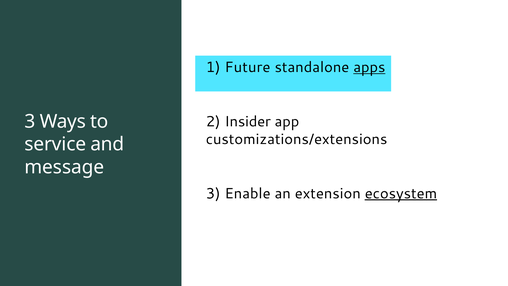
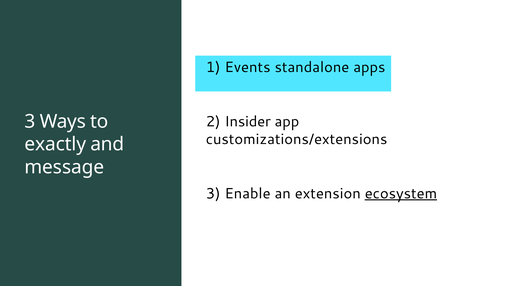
Future: Future -> Events
apps underline: present -> none
service: service -> exactly
